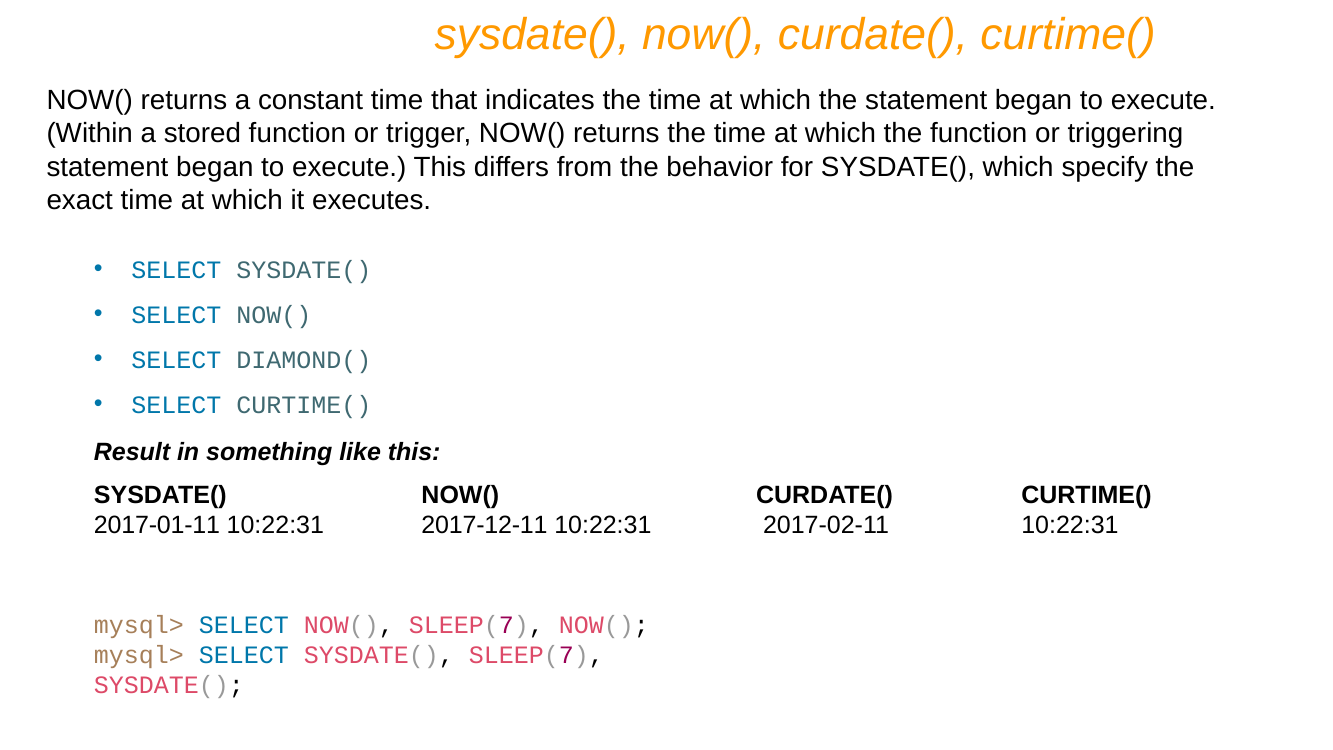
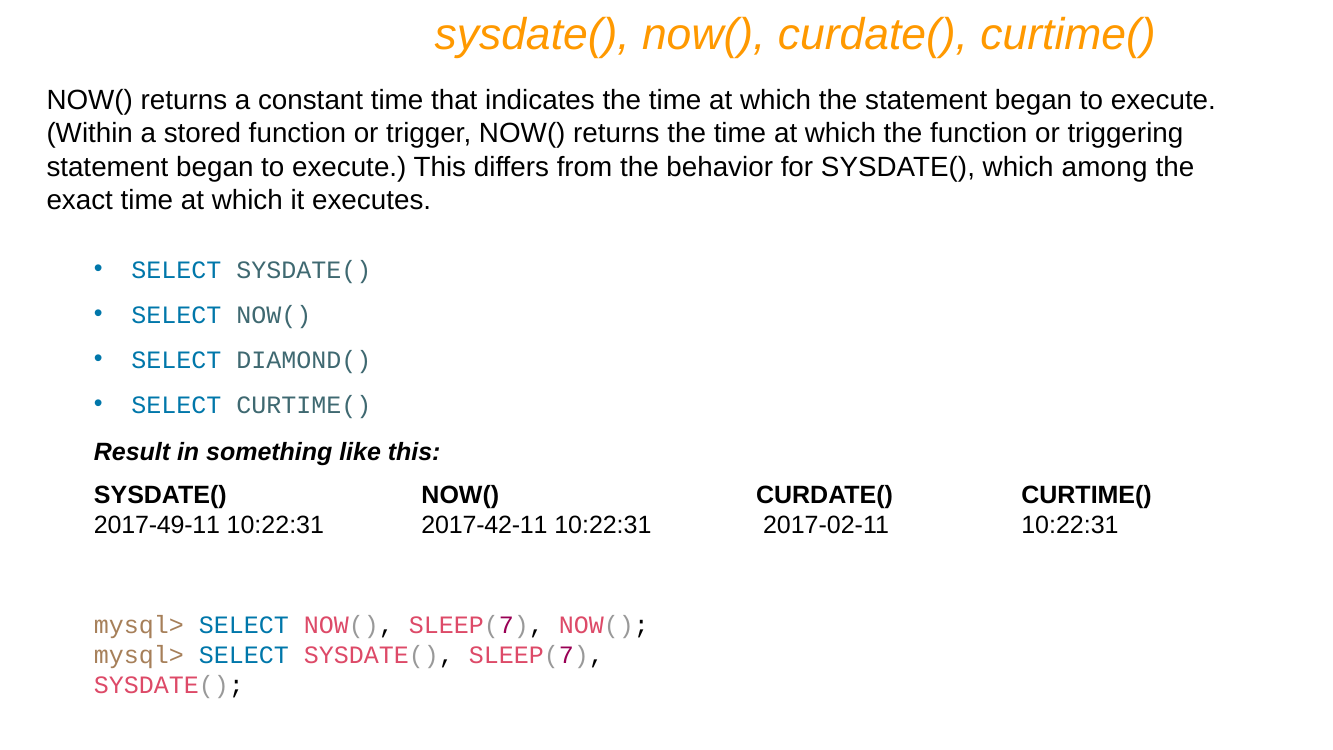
specify: specify -> among
2017-01-11: 2017-01-11 -> 2017-49-11
2017-12-11: 2017-12-11 -> 2017-42-11
